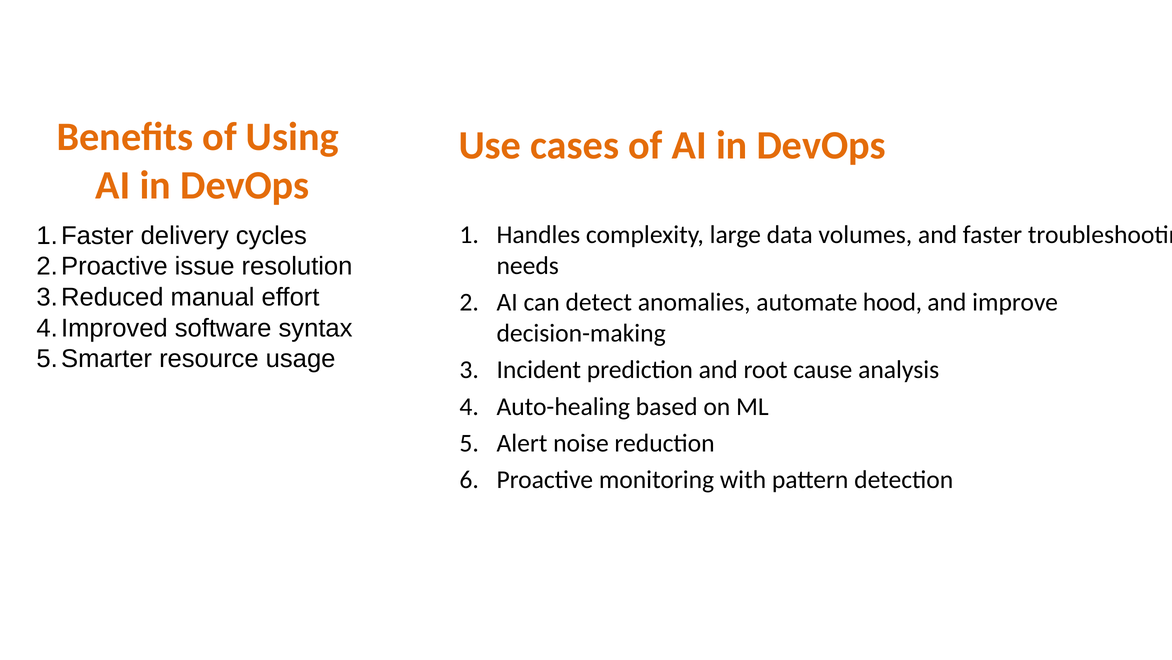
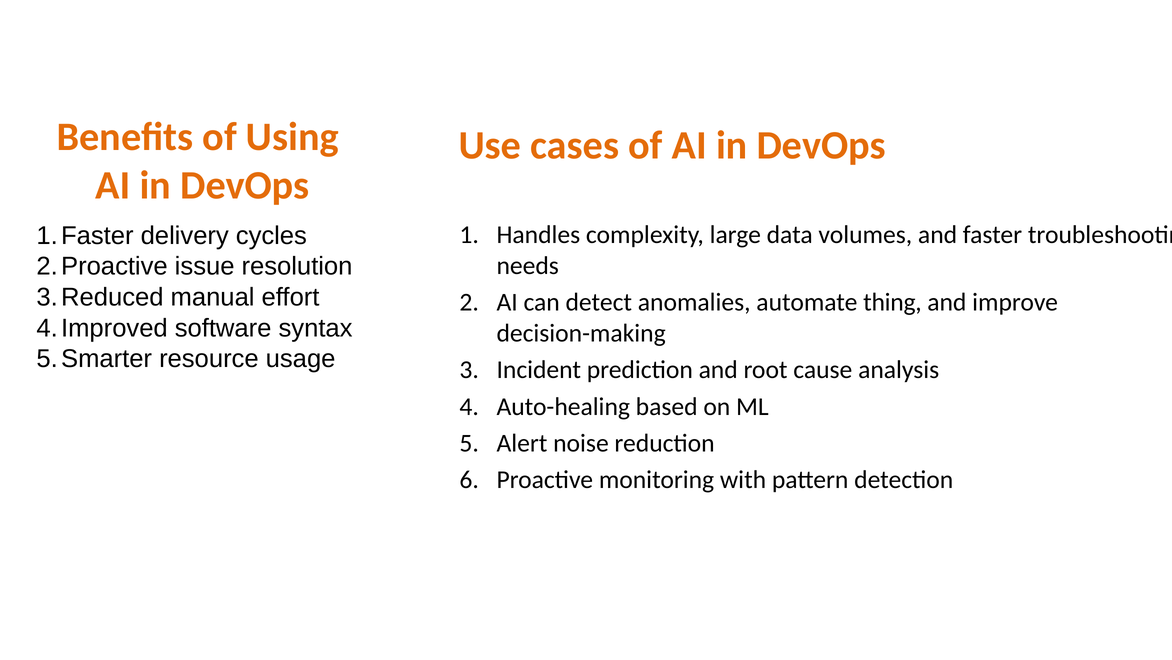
hood: hood -> thing
